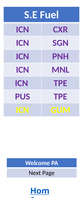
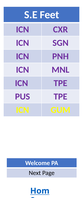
Fuel: Fuel -> Feet
